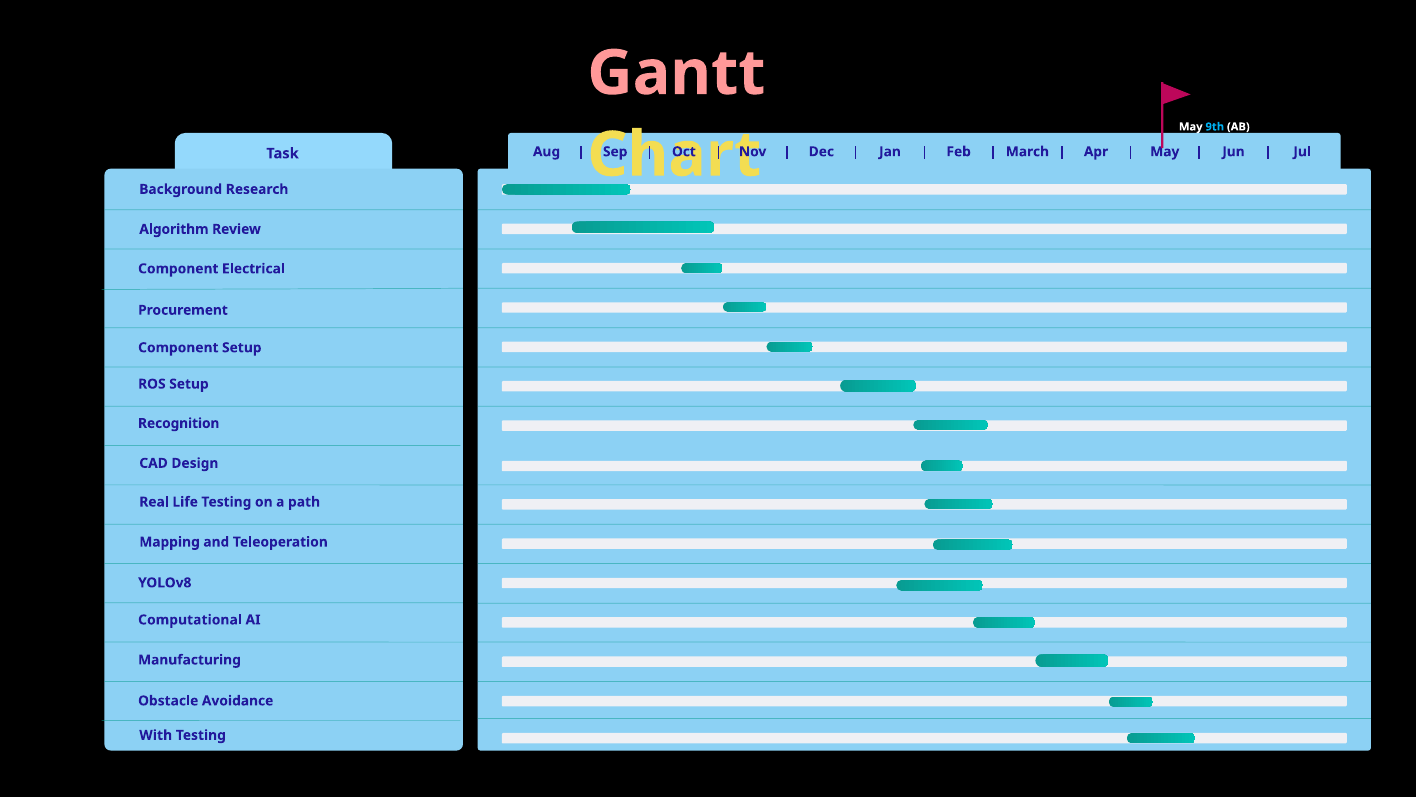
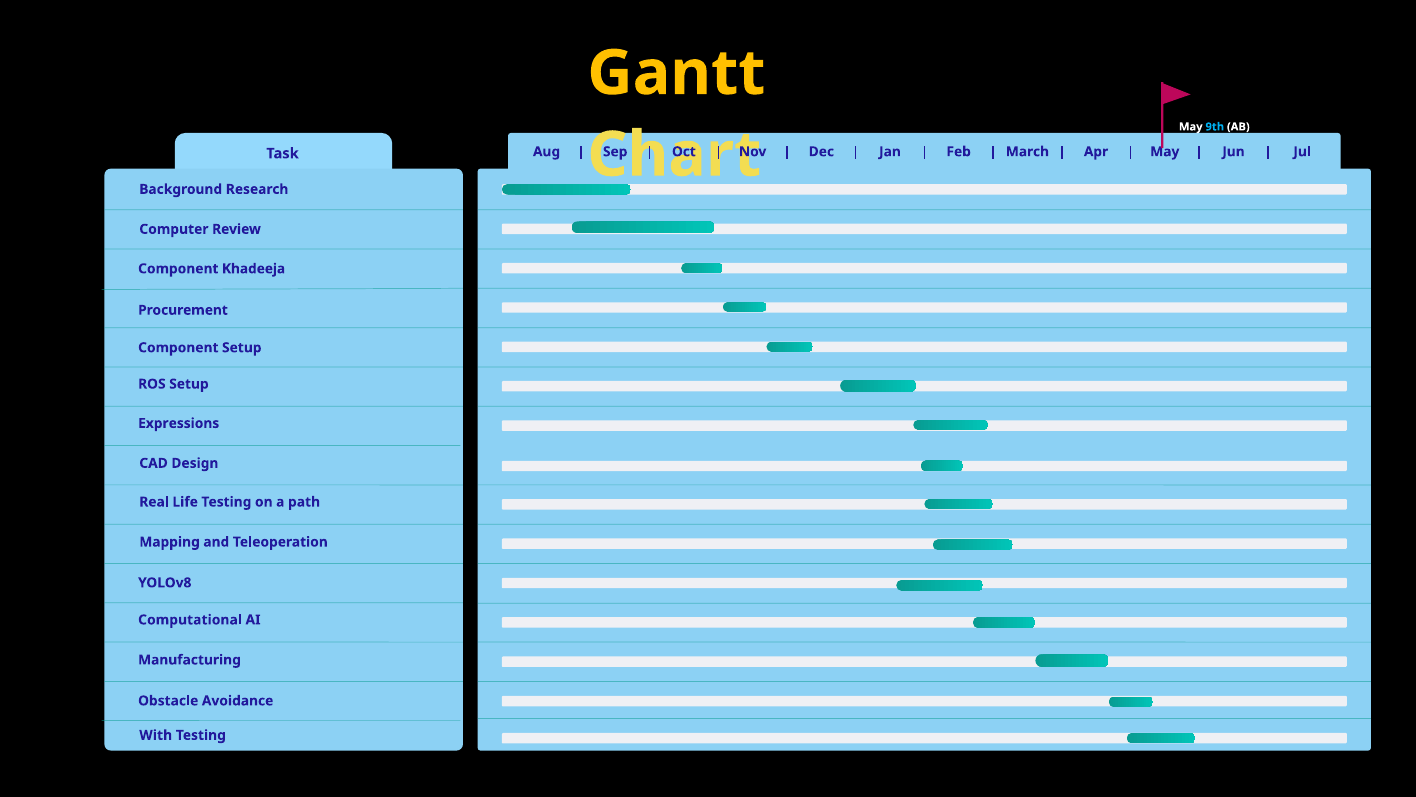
Gantt colour: pink -> yellow
Algorithm: Algorithm -> Computer
Electrical: Electrical -> Khadeeja
Recognition: Recognition -> Expressions
